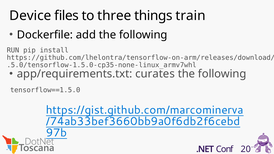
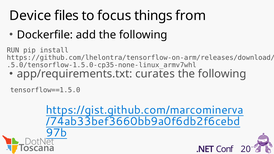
three: three -> focus
train: train -> from
